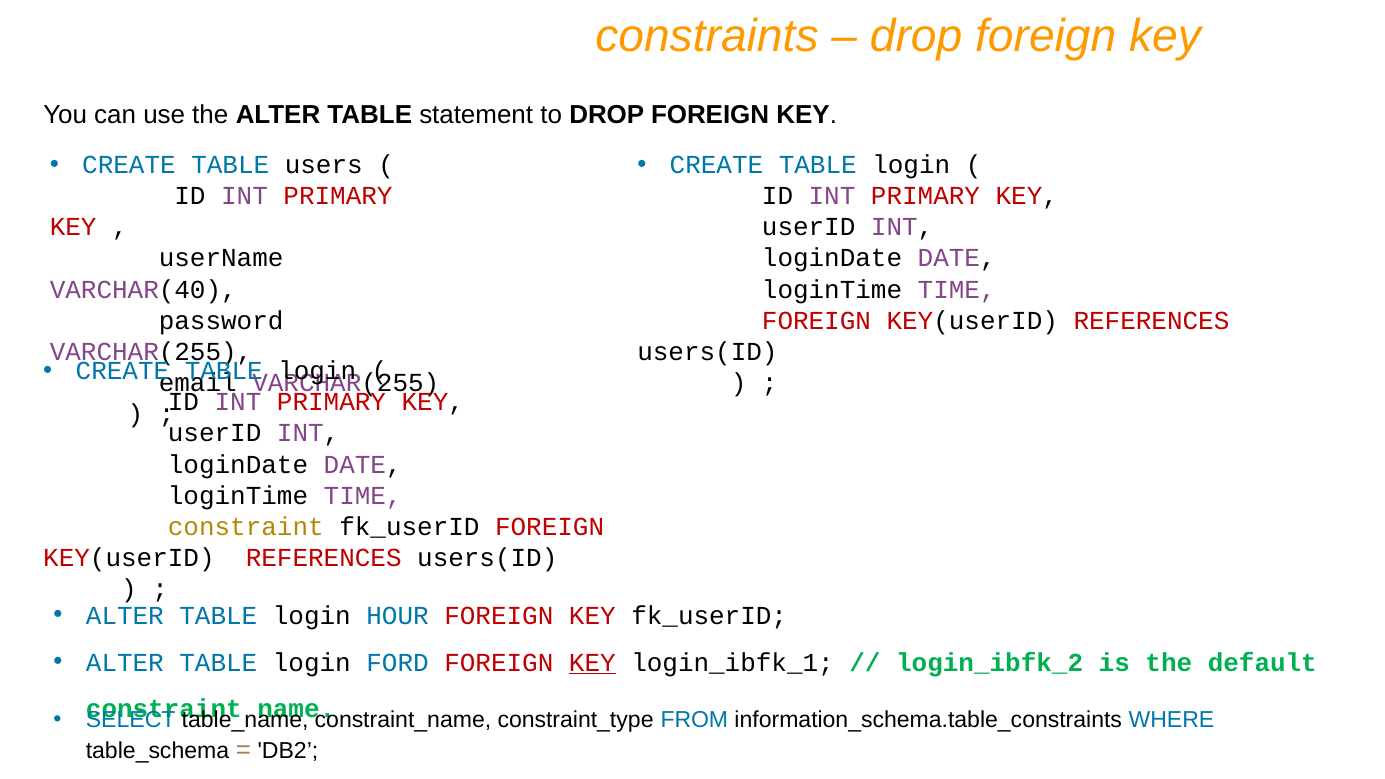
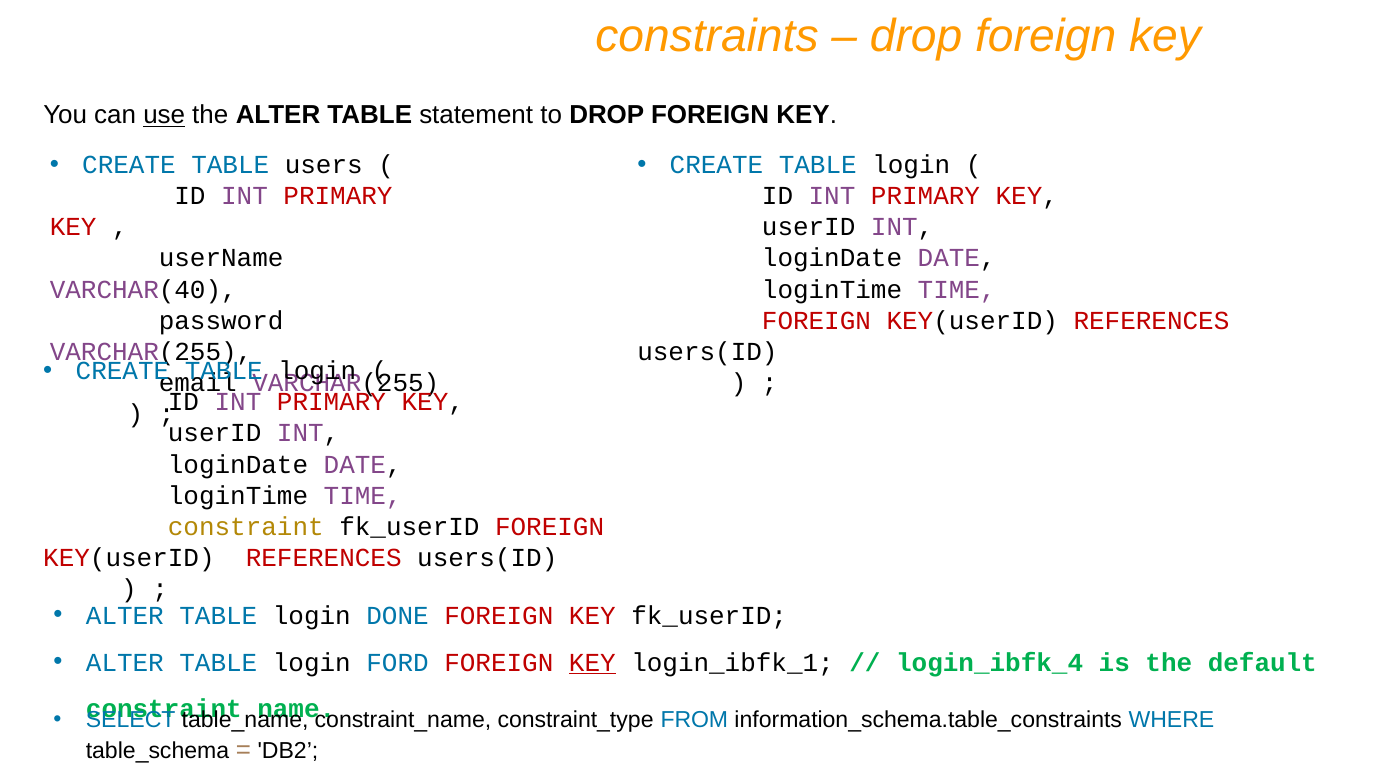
use underline: none -> present
HOUR: HOUR -> DONE
login_ibfk_2: login_ibfk_2 -> login_ibfk_4
